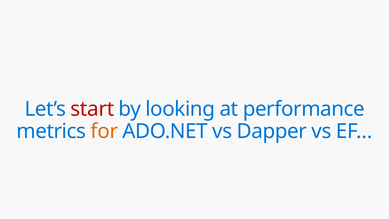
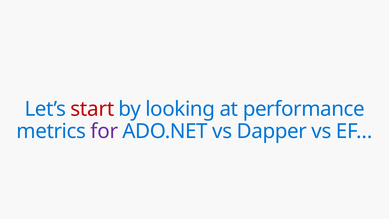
for colour: orange -> purple
